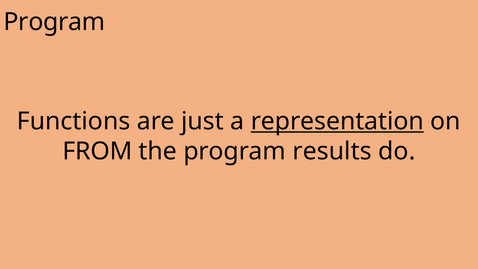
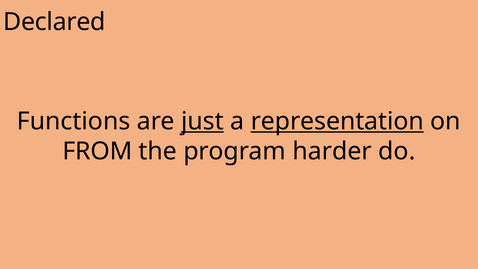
Program at (54, 22): Program -> Declared
just underline: none -> present
results: results -> harder
